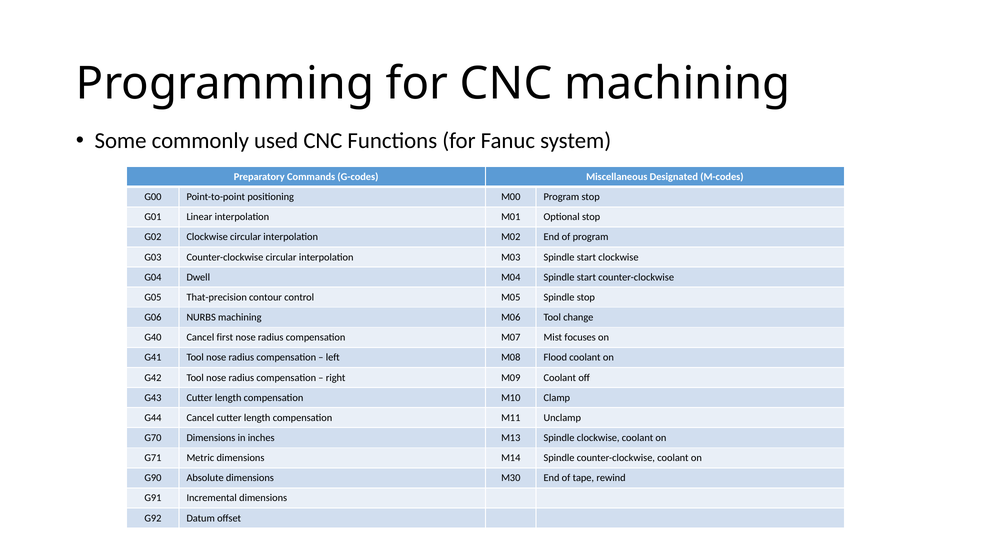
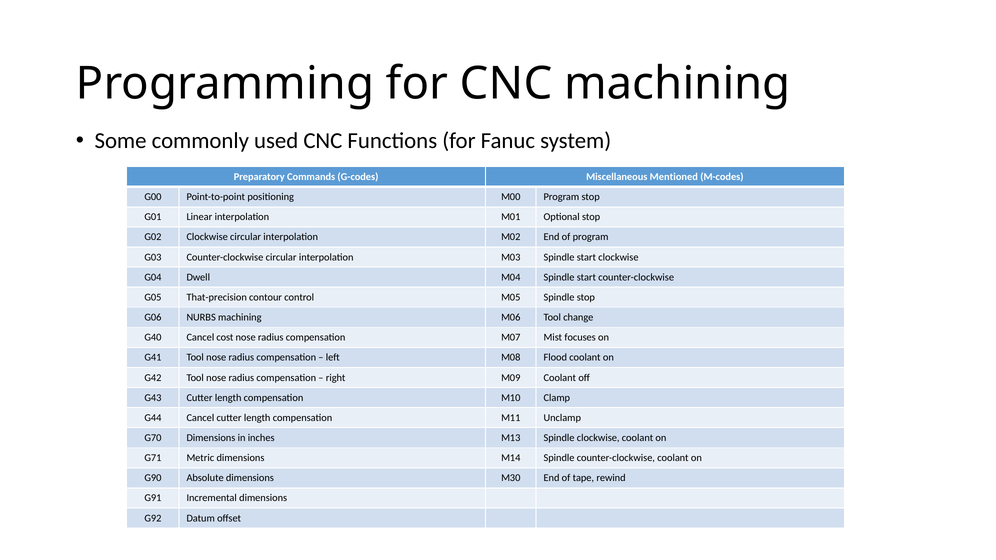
Designated: Designated -> Mentioned
first: first -> cost
